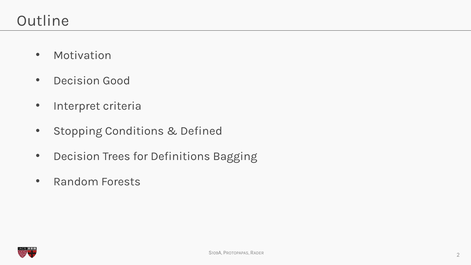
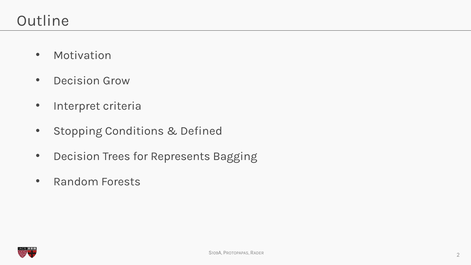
Good: Good -> Grow
Definitions: Definitions -> Represents
